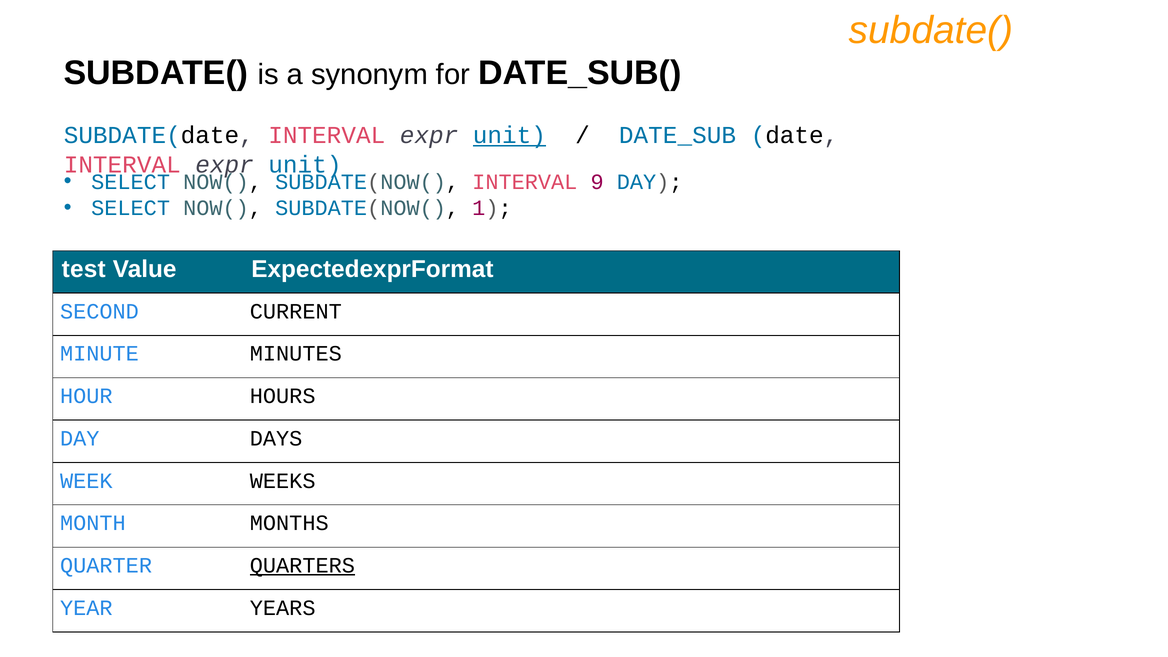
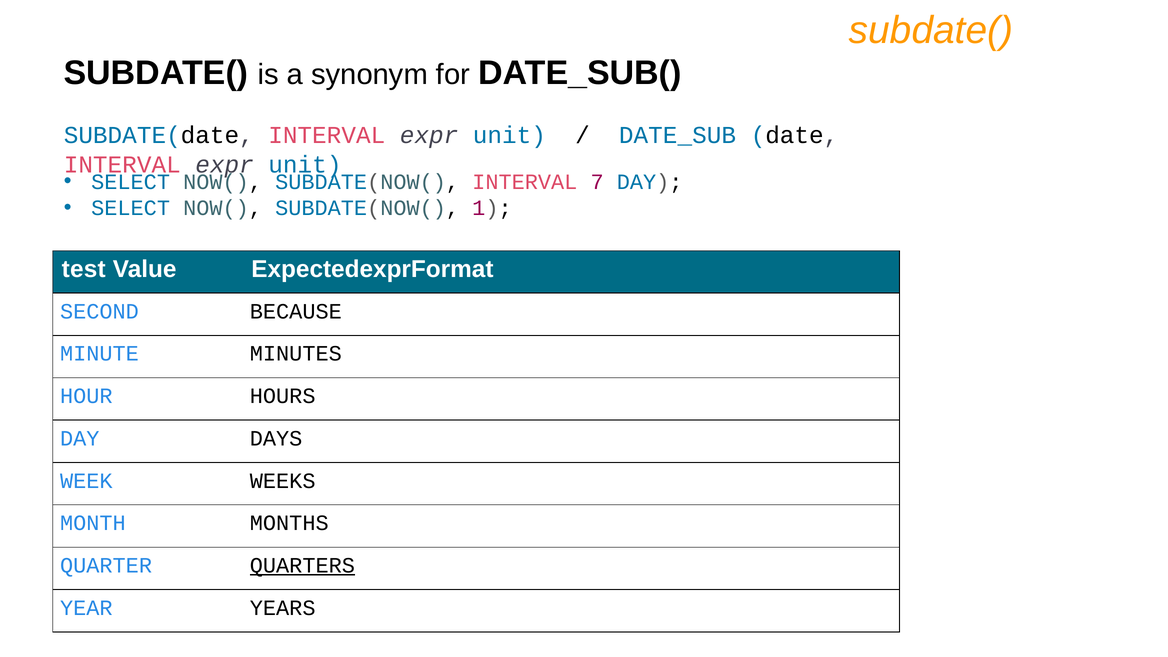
unit at (509, 135) underline: present -> none
9: 9 -> 7
CURRENT: CURRENT -> BECAUSE
